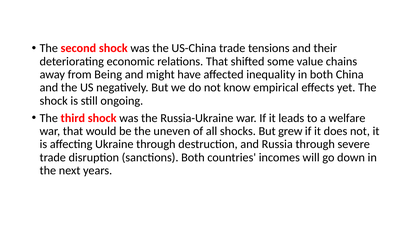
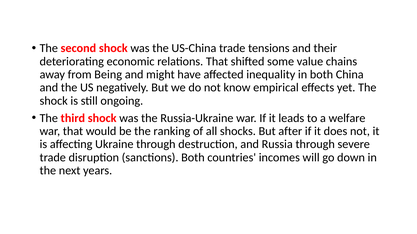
uneven: uneven -> ranking
grew: grew -> after
